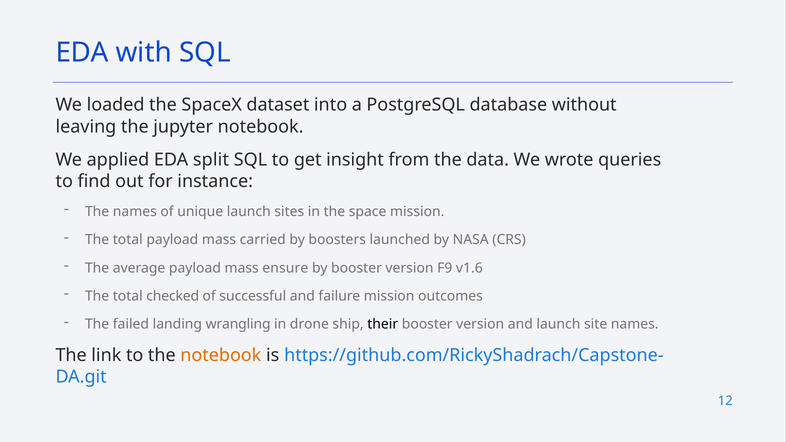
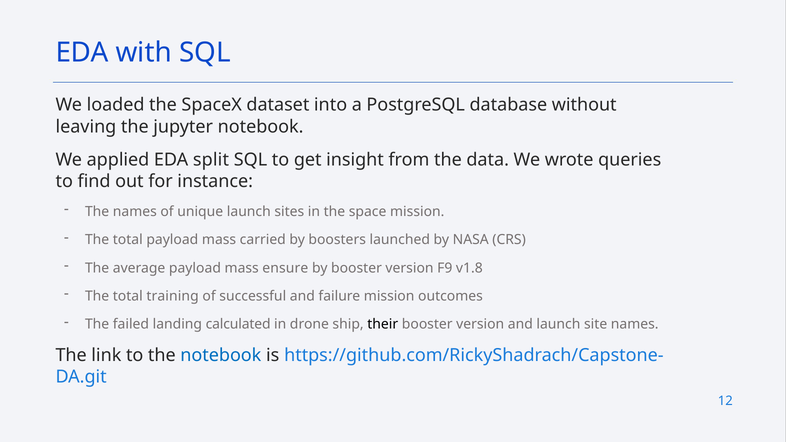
v1.6: v1.6 -> v1.8
checked: checked -> training
wrangling: wrangling -> calculated
notebook at (221, 355) colour: orange -> blue
